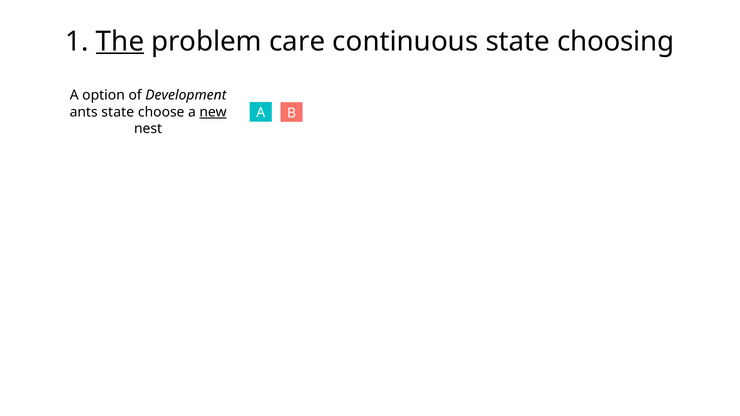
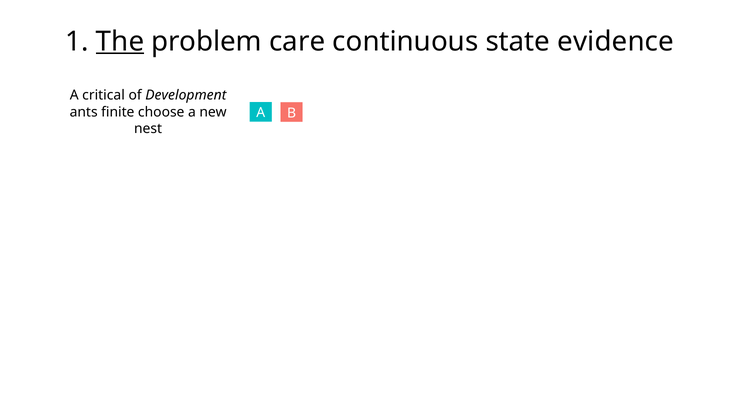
choosing: choosing -> evidence
option: option -> critical
ants state: state -> finite
new underline: present -> none
